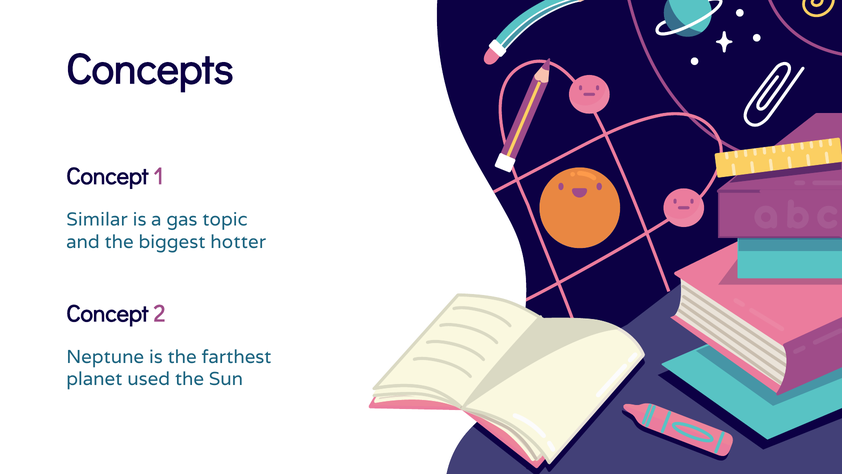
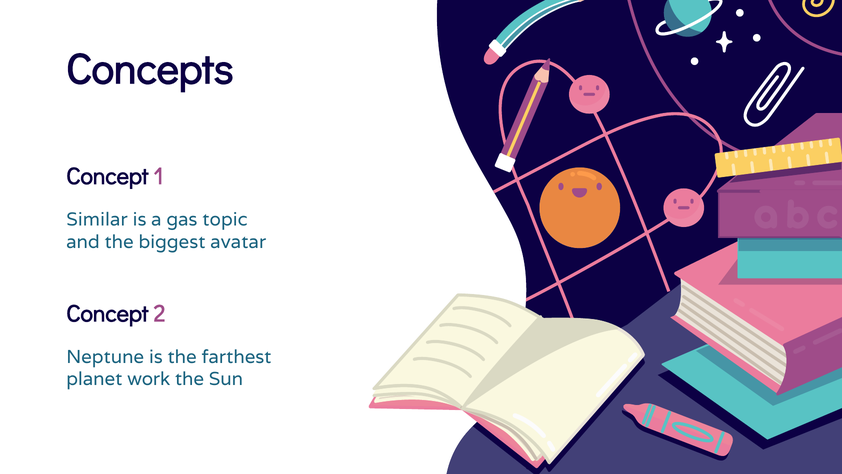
hotter: hotter -> avatar
used: used -> work
